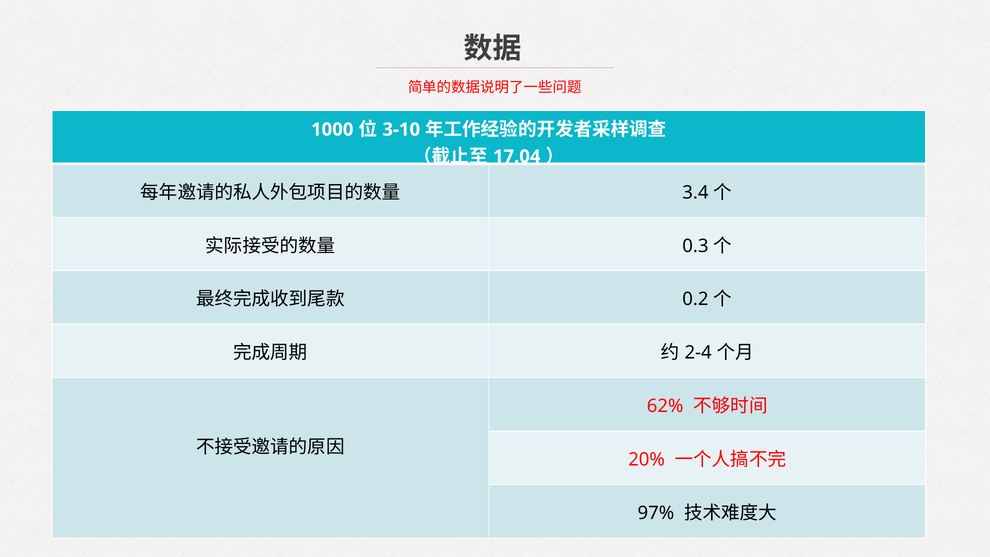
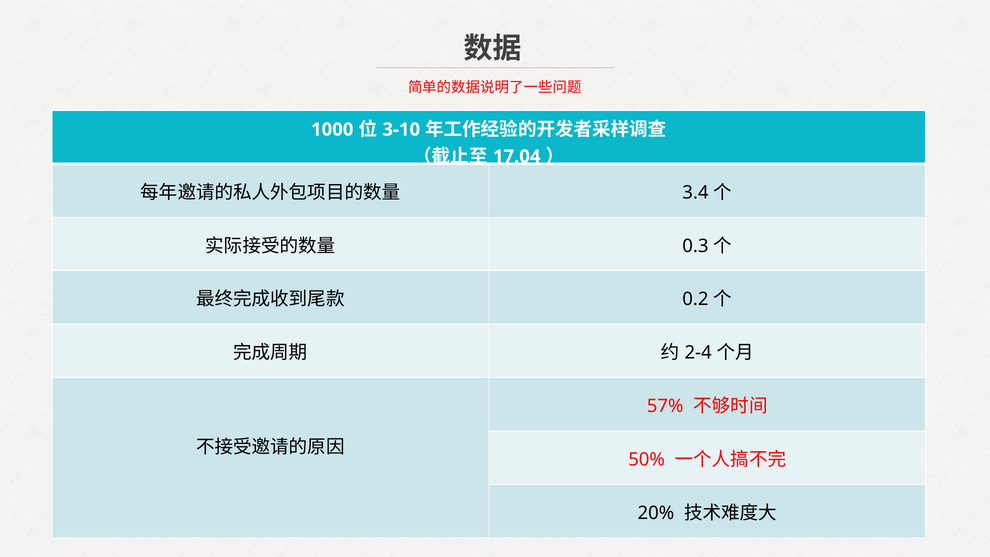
62%: 62% -> 57%
20%: 20% -> 50%
97%: 97% -> 20%
